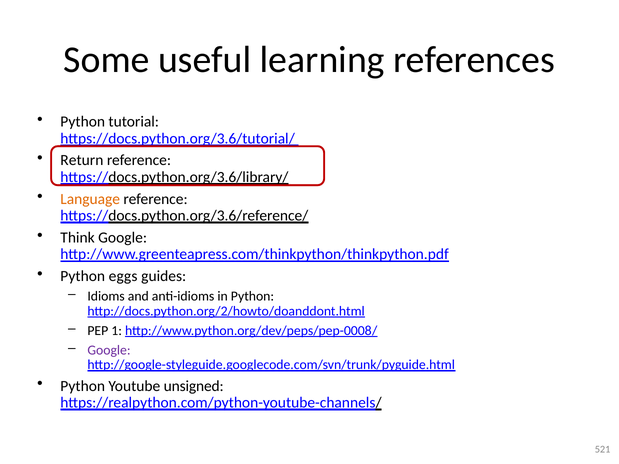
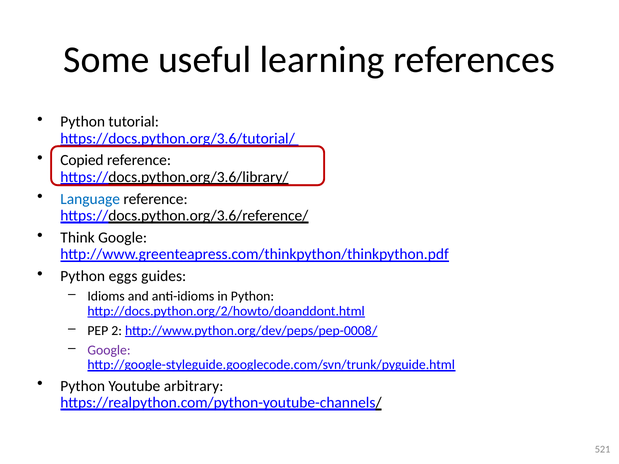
Return: Return -> Copied
Language colour: orange -> blue
1: 1 -> 2
unsigned: unsigned -> arbitrary
